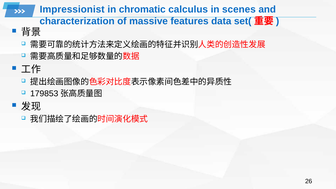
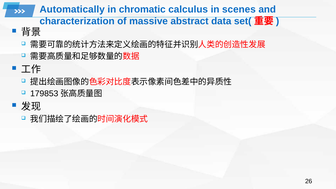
Impressionist: Impressionist -> Automatically
features: features -> abstract
